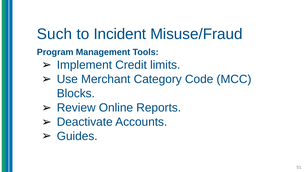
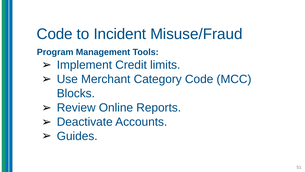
Such at (55, 34): Such -> Code
